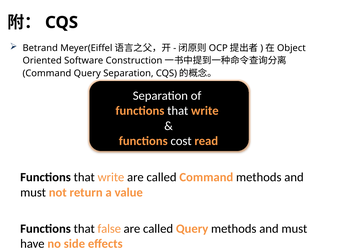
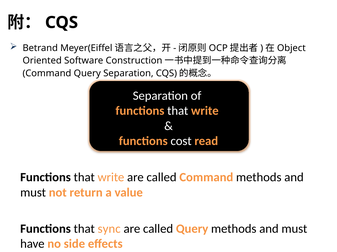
false: false -> sync
